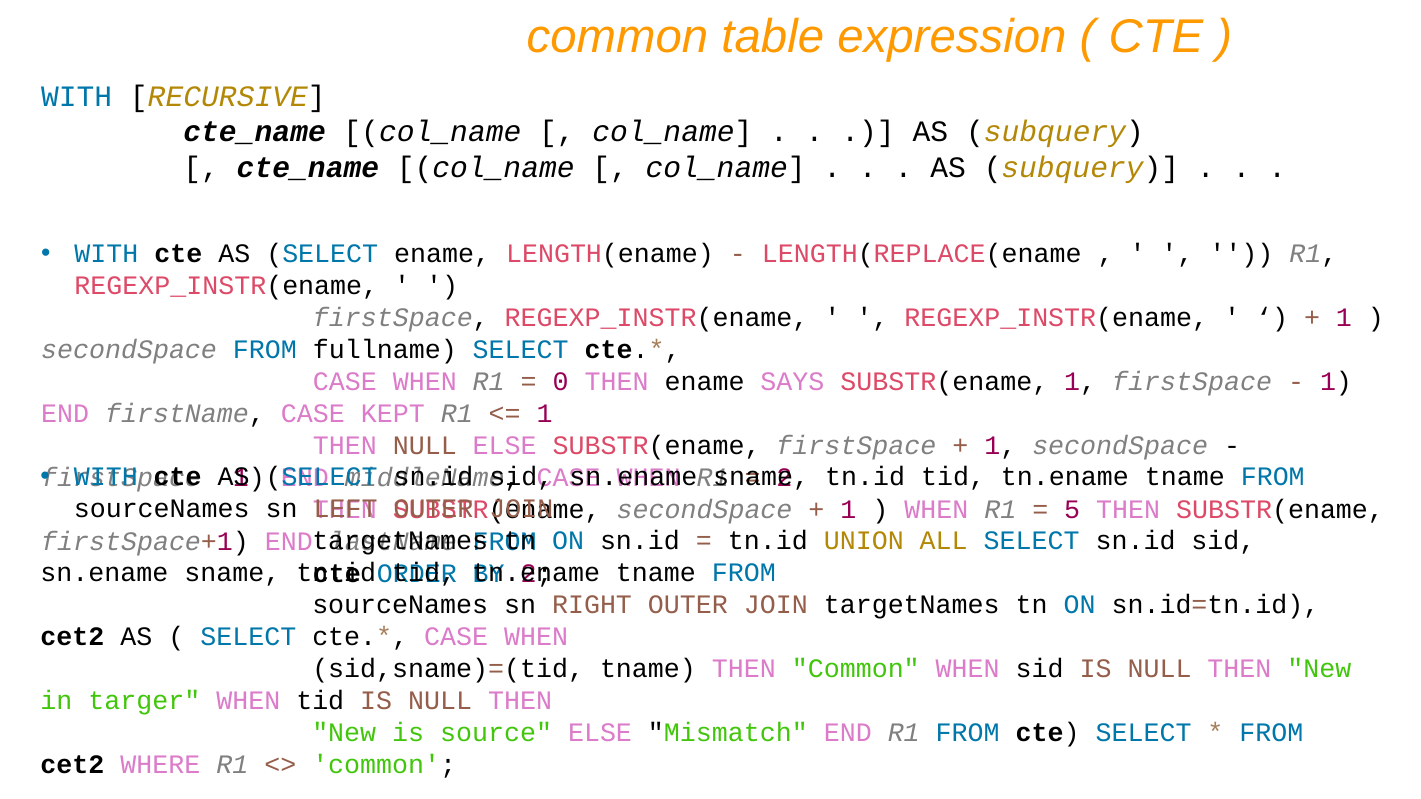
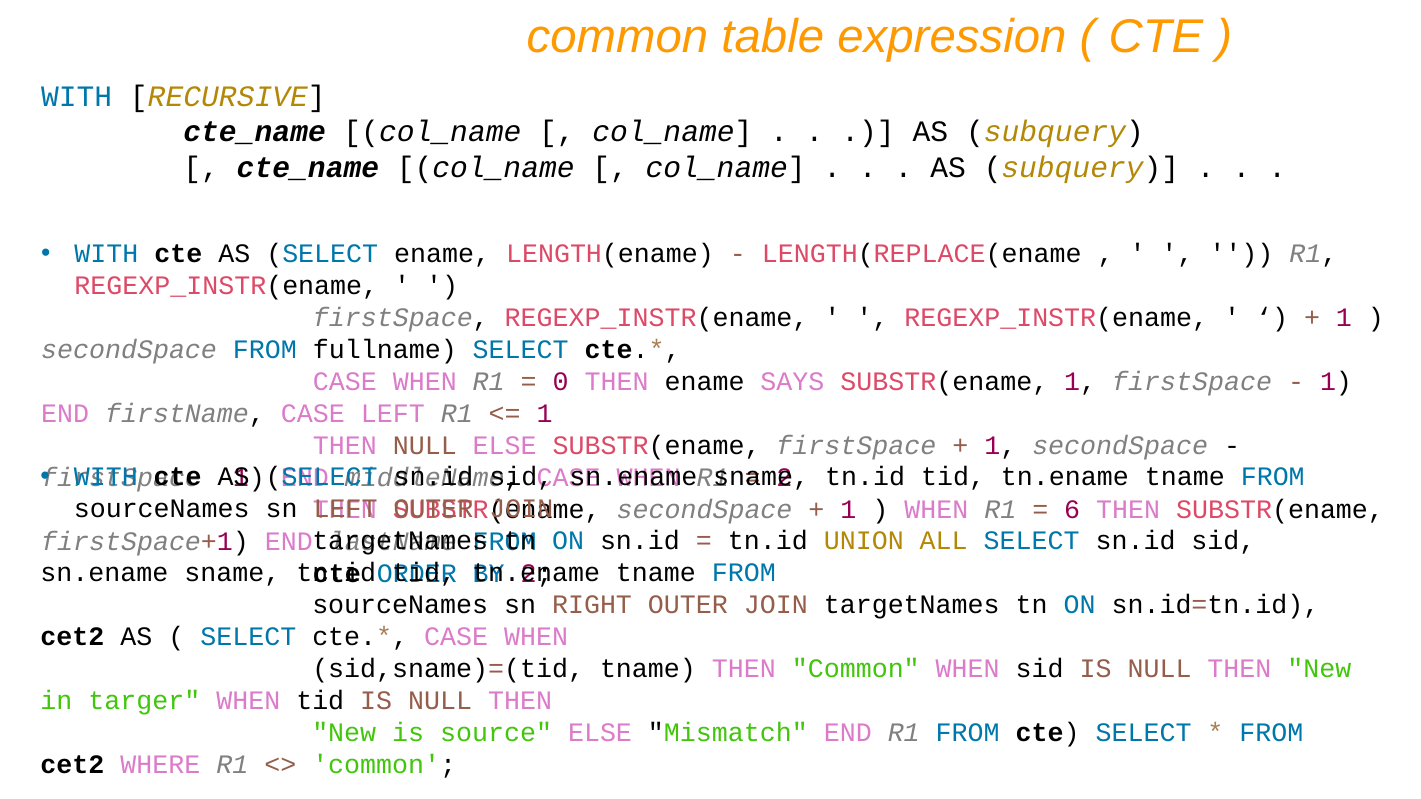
CASE KEPT: KEPT -> LEFT
5: 5 -> 6
